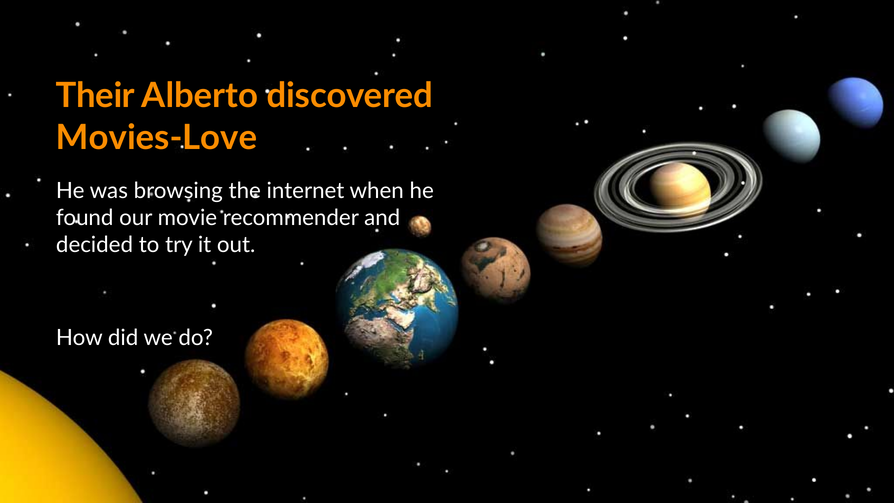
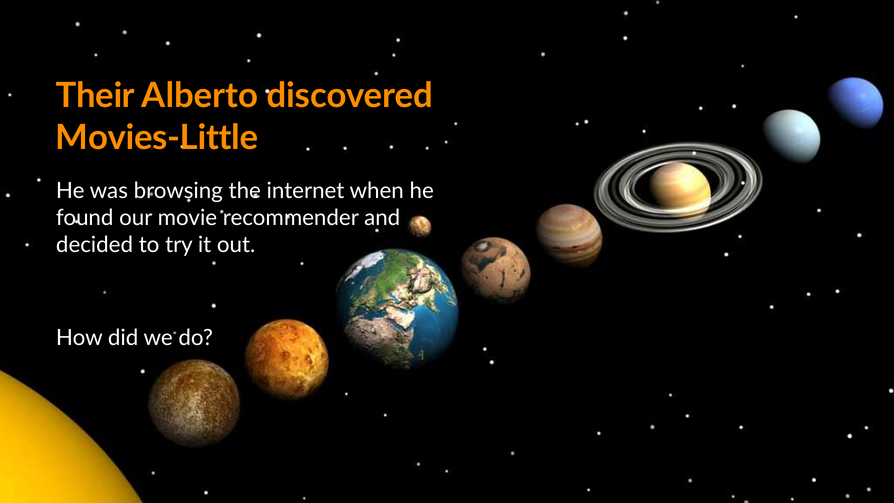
Movies-Love: Movies-Love -> Movies-Little
